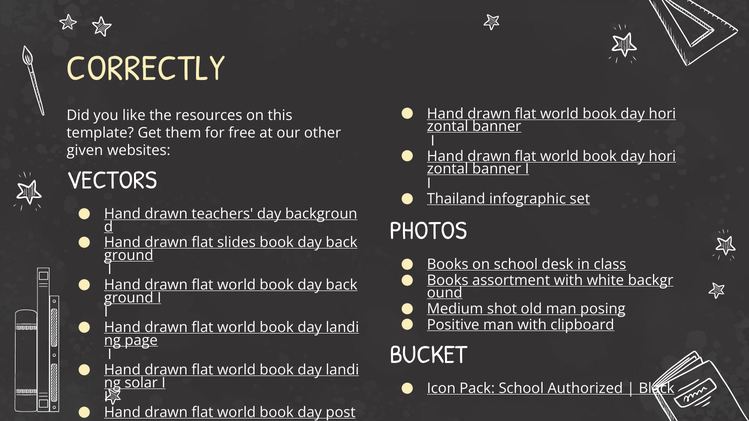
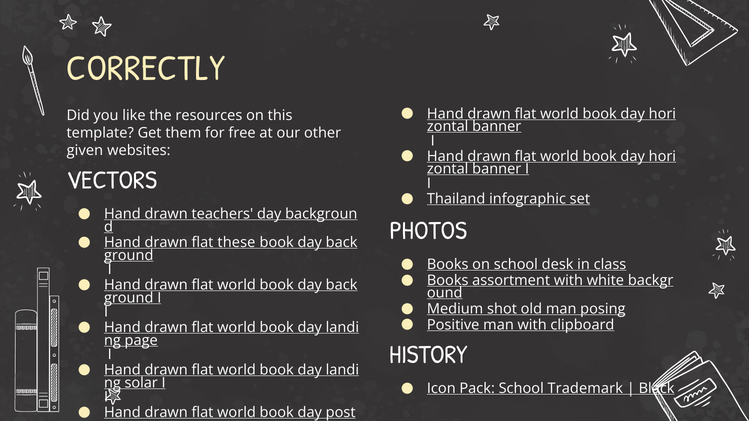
slides: slides -> these
BUCKET: BUCKET -> HISTORY
Authorized: Authorized -> Trademark
